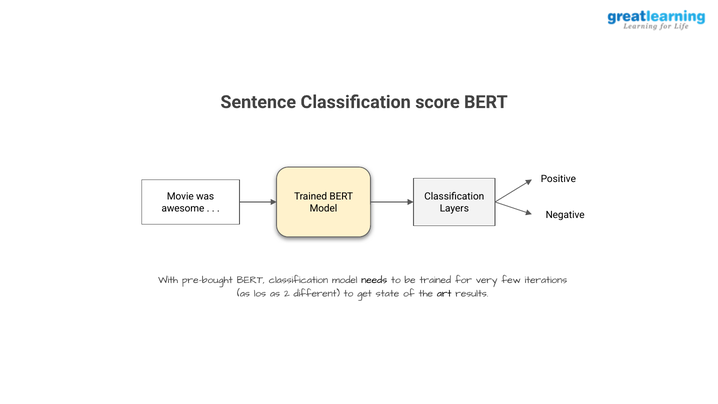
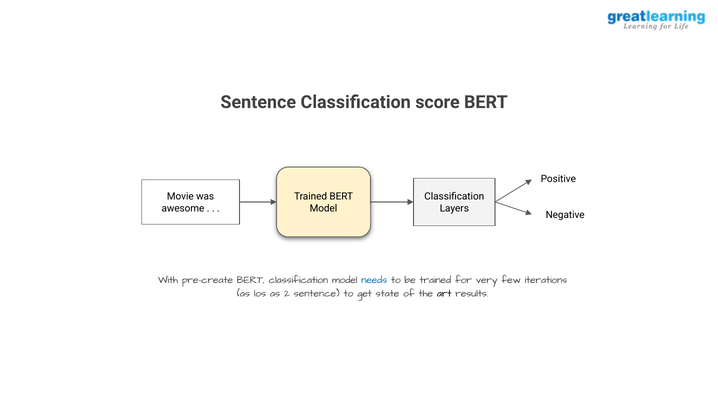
pre-bought: pre-bought -> pre-create
needs colour: black -> blue
2 different: different -> sentence
